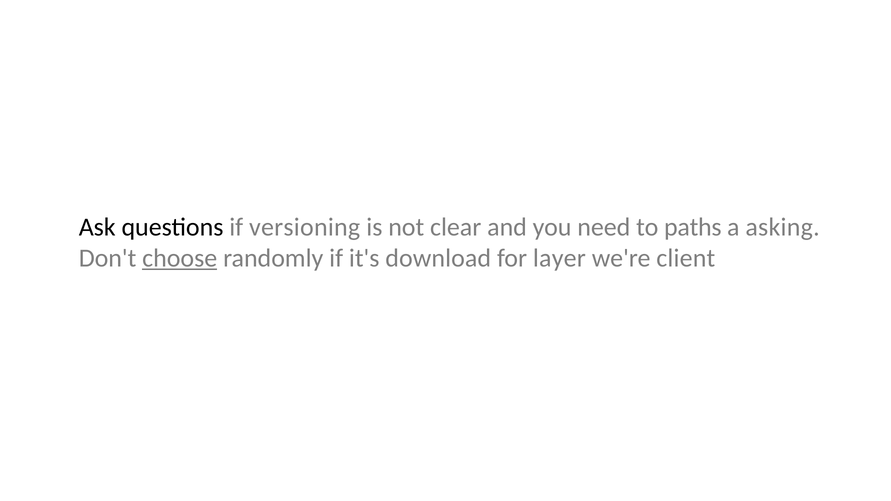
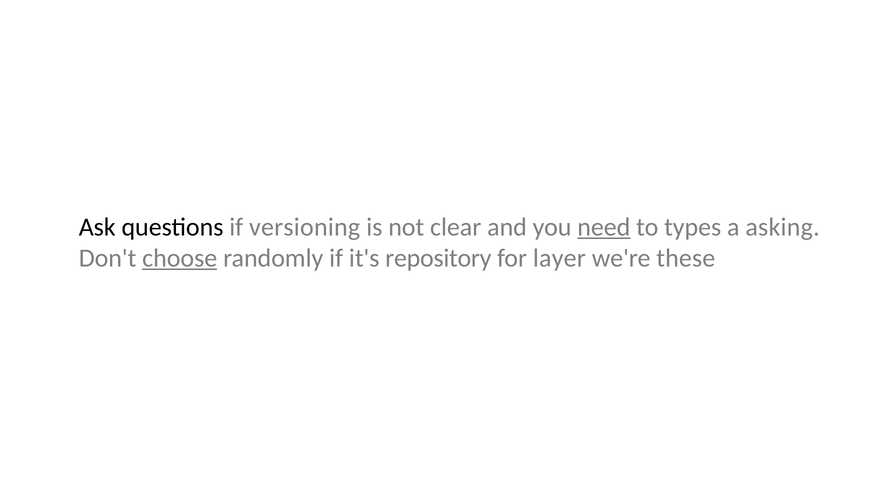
need underline: none -> present
paths: paths -> types
download: download -> repository
client: client -> these
